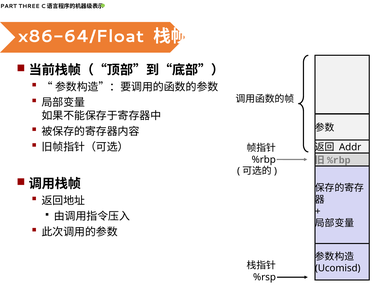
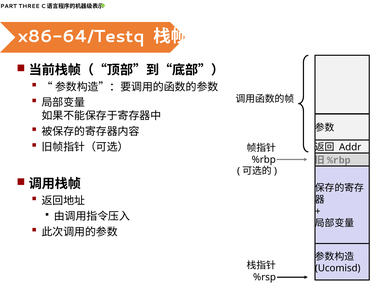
x86-64/Float: x86-64/Float -> x86-64/Testq
